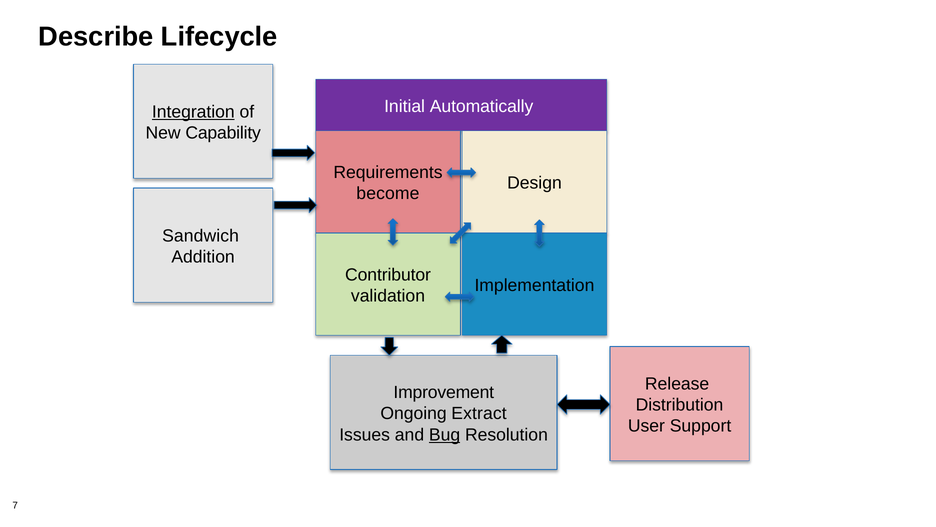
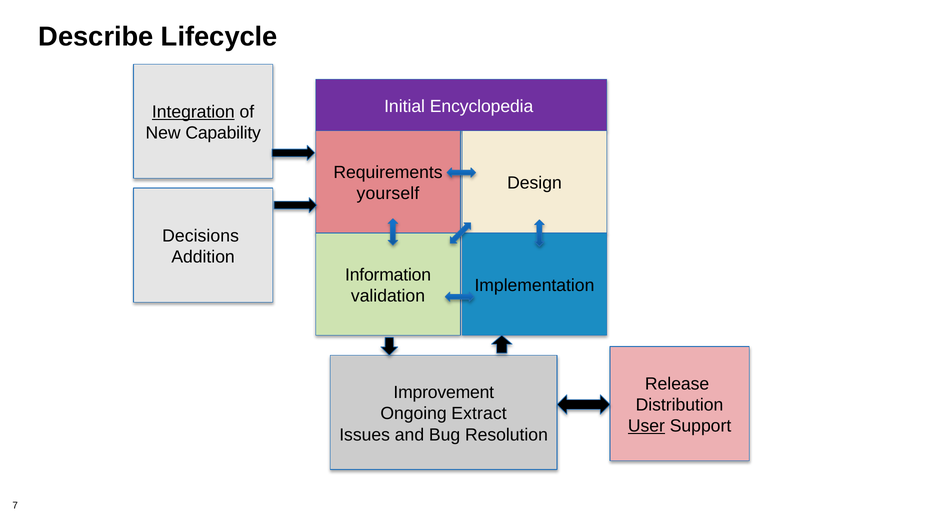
Automatically: Automatically -> Encyclopedia
become: become -> yourself
Sandwich: Sandwich -> Decisions
Contributor: Contributor -> Information
User underline: none -> present
Bug underline: present -> none
